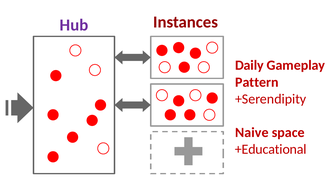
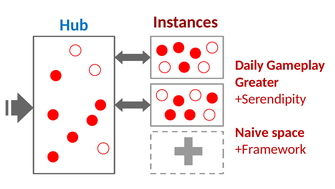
Hub colour: purple -> blue
Pattern: Pattern -> Greater
+Educational: +Educational -> +Framework
